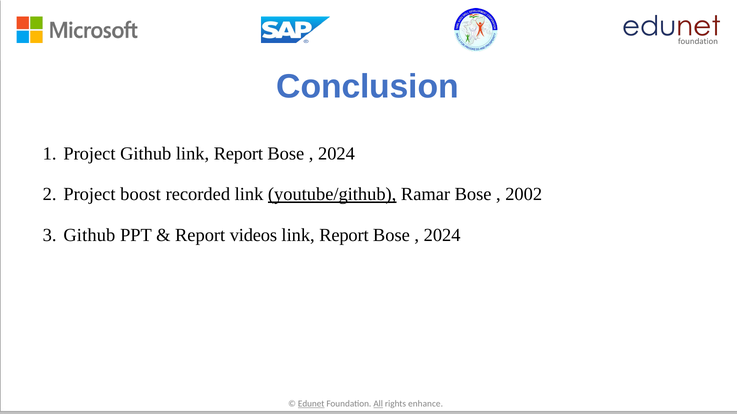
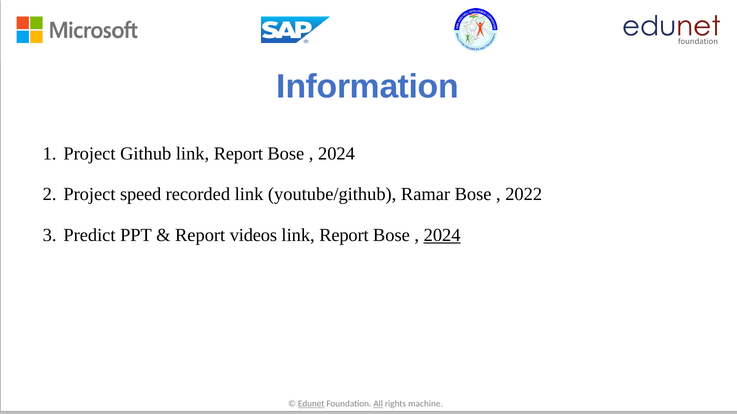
Conclusion: Conclusion -> Information
boost: boost -> speed
youtube/github underline: present -> none
2002: 2002 -> 2022
Github at (89, 235): Github -> Predict
2024 at (442, 235) underline: none -> present
enhance: enhance -> machine
